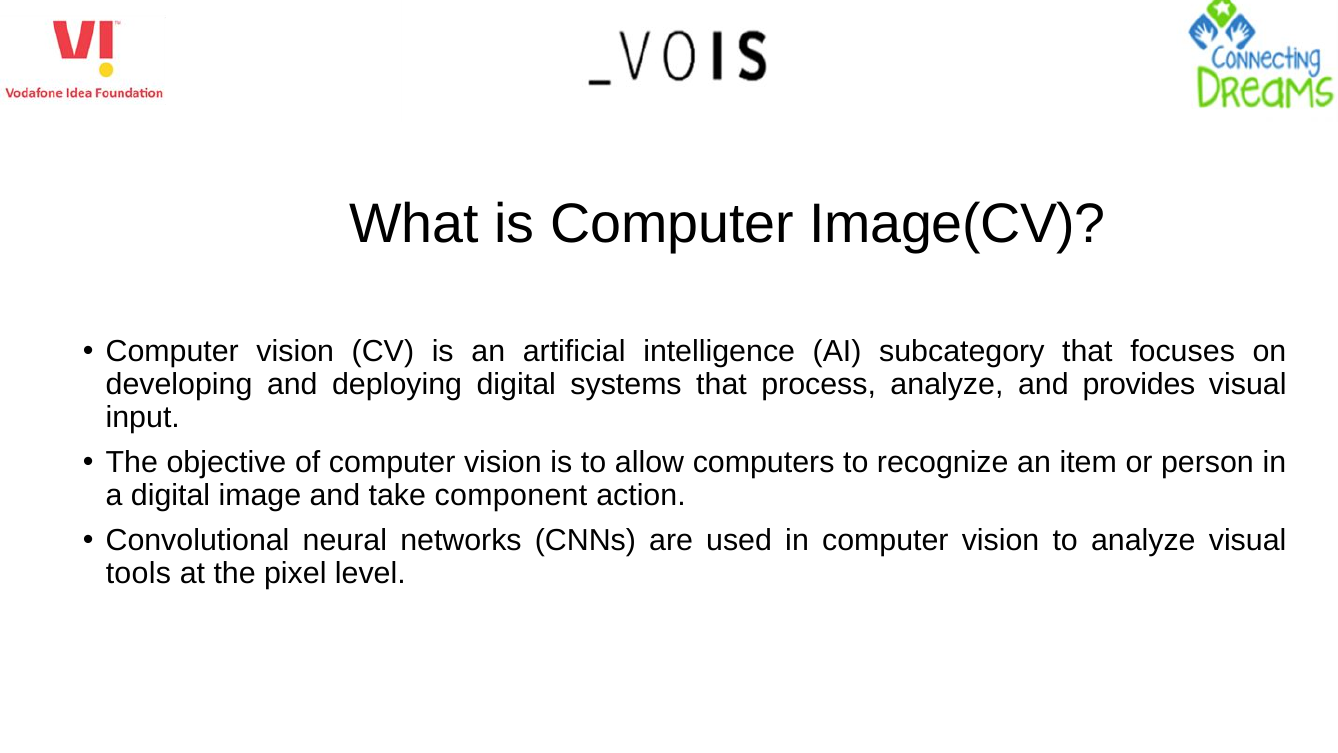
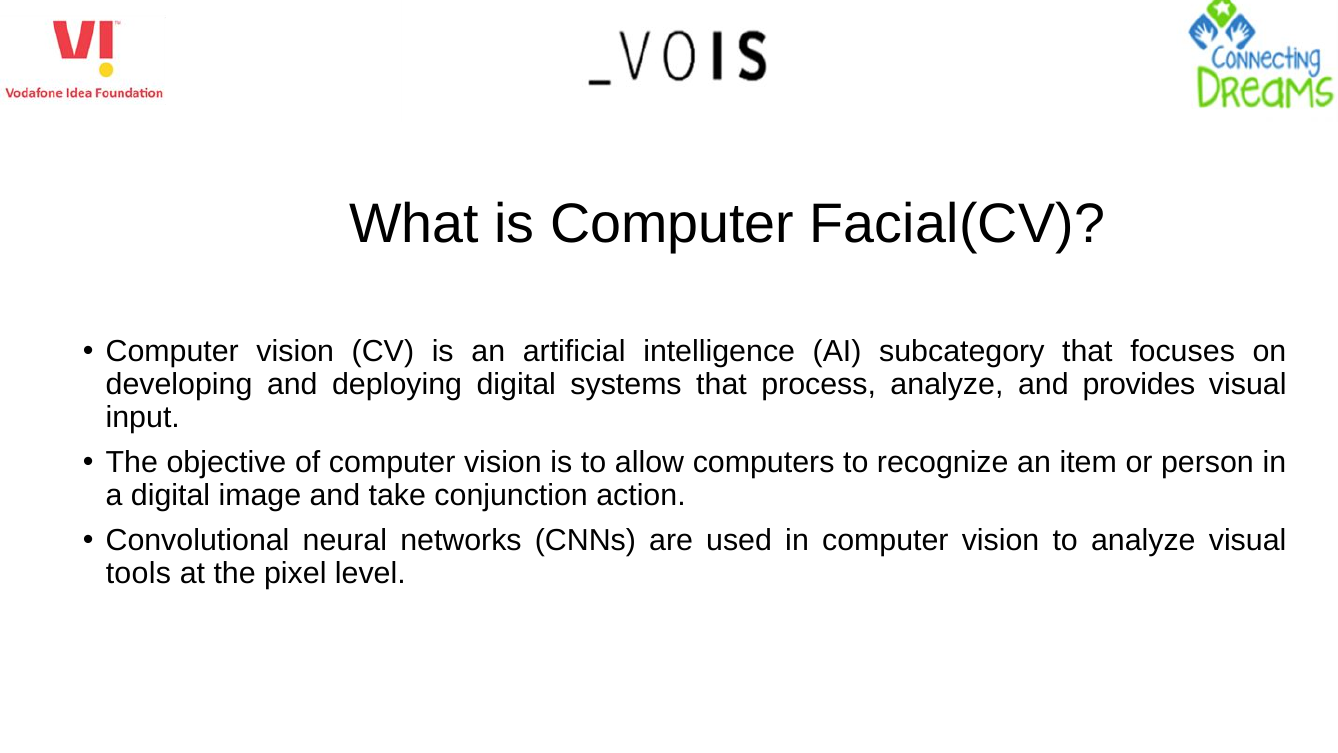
Image(CV: Image(CV -> Facial(CV
component: component -> conjunction
